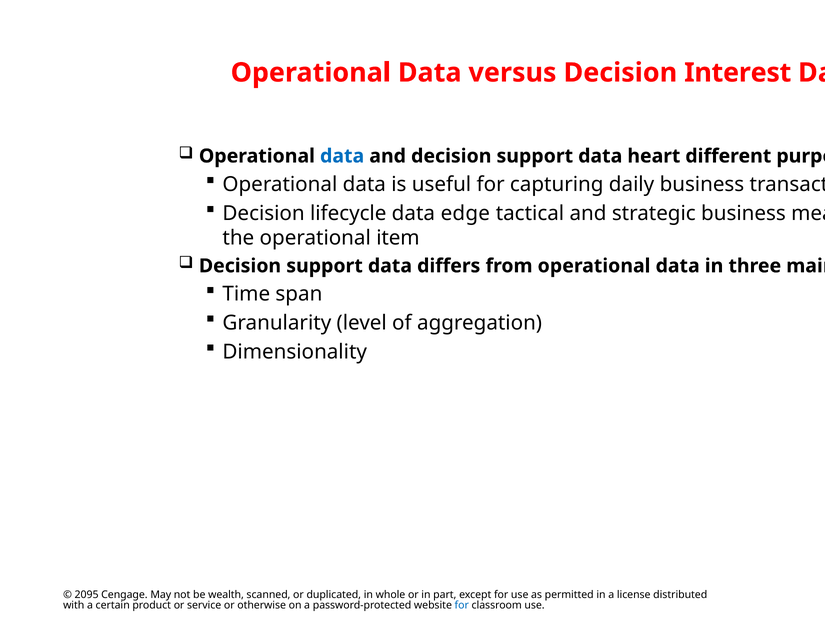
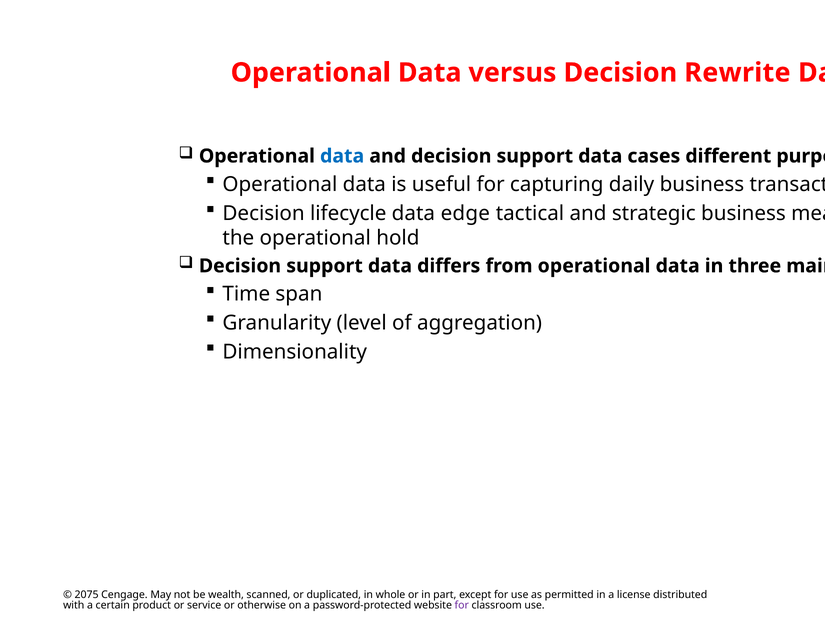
Interest: Interest -> Rewrite
heart: heart -> cases
item: item -> hold
2095: 2095 -> 2075
for at (462, 605) colour: blue -> purple
